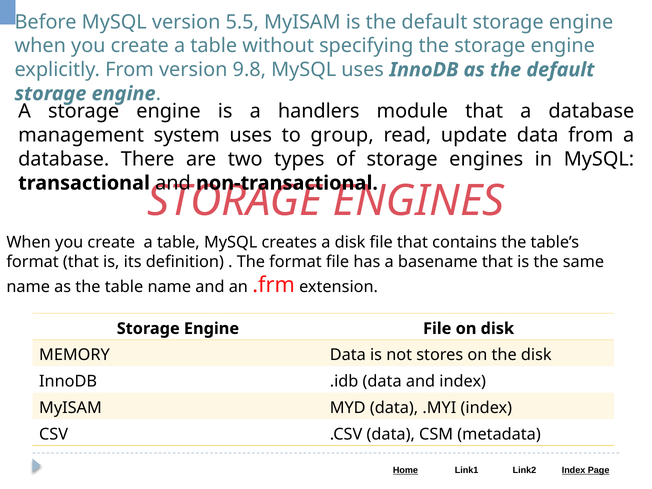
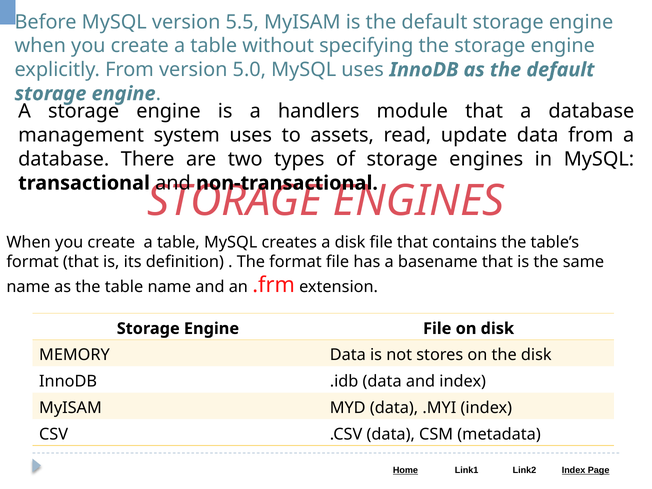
9.8: 9.8 -> 5.0
group: group -> assets
